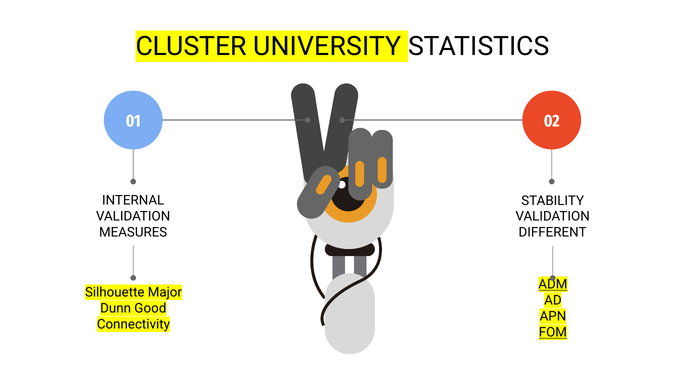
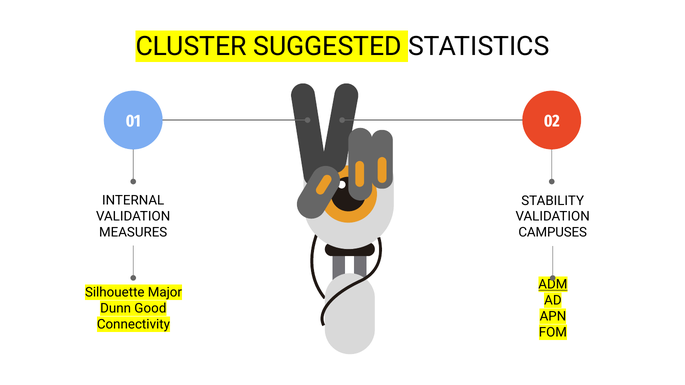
UNIVERSITY: UNIVERSITY -> SUGGESTED
DIFFERENT: DIFFERENT -> CAMPUSES
FOM underline: present -> none
